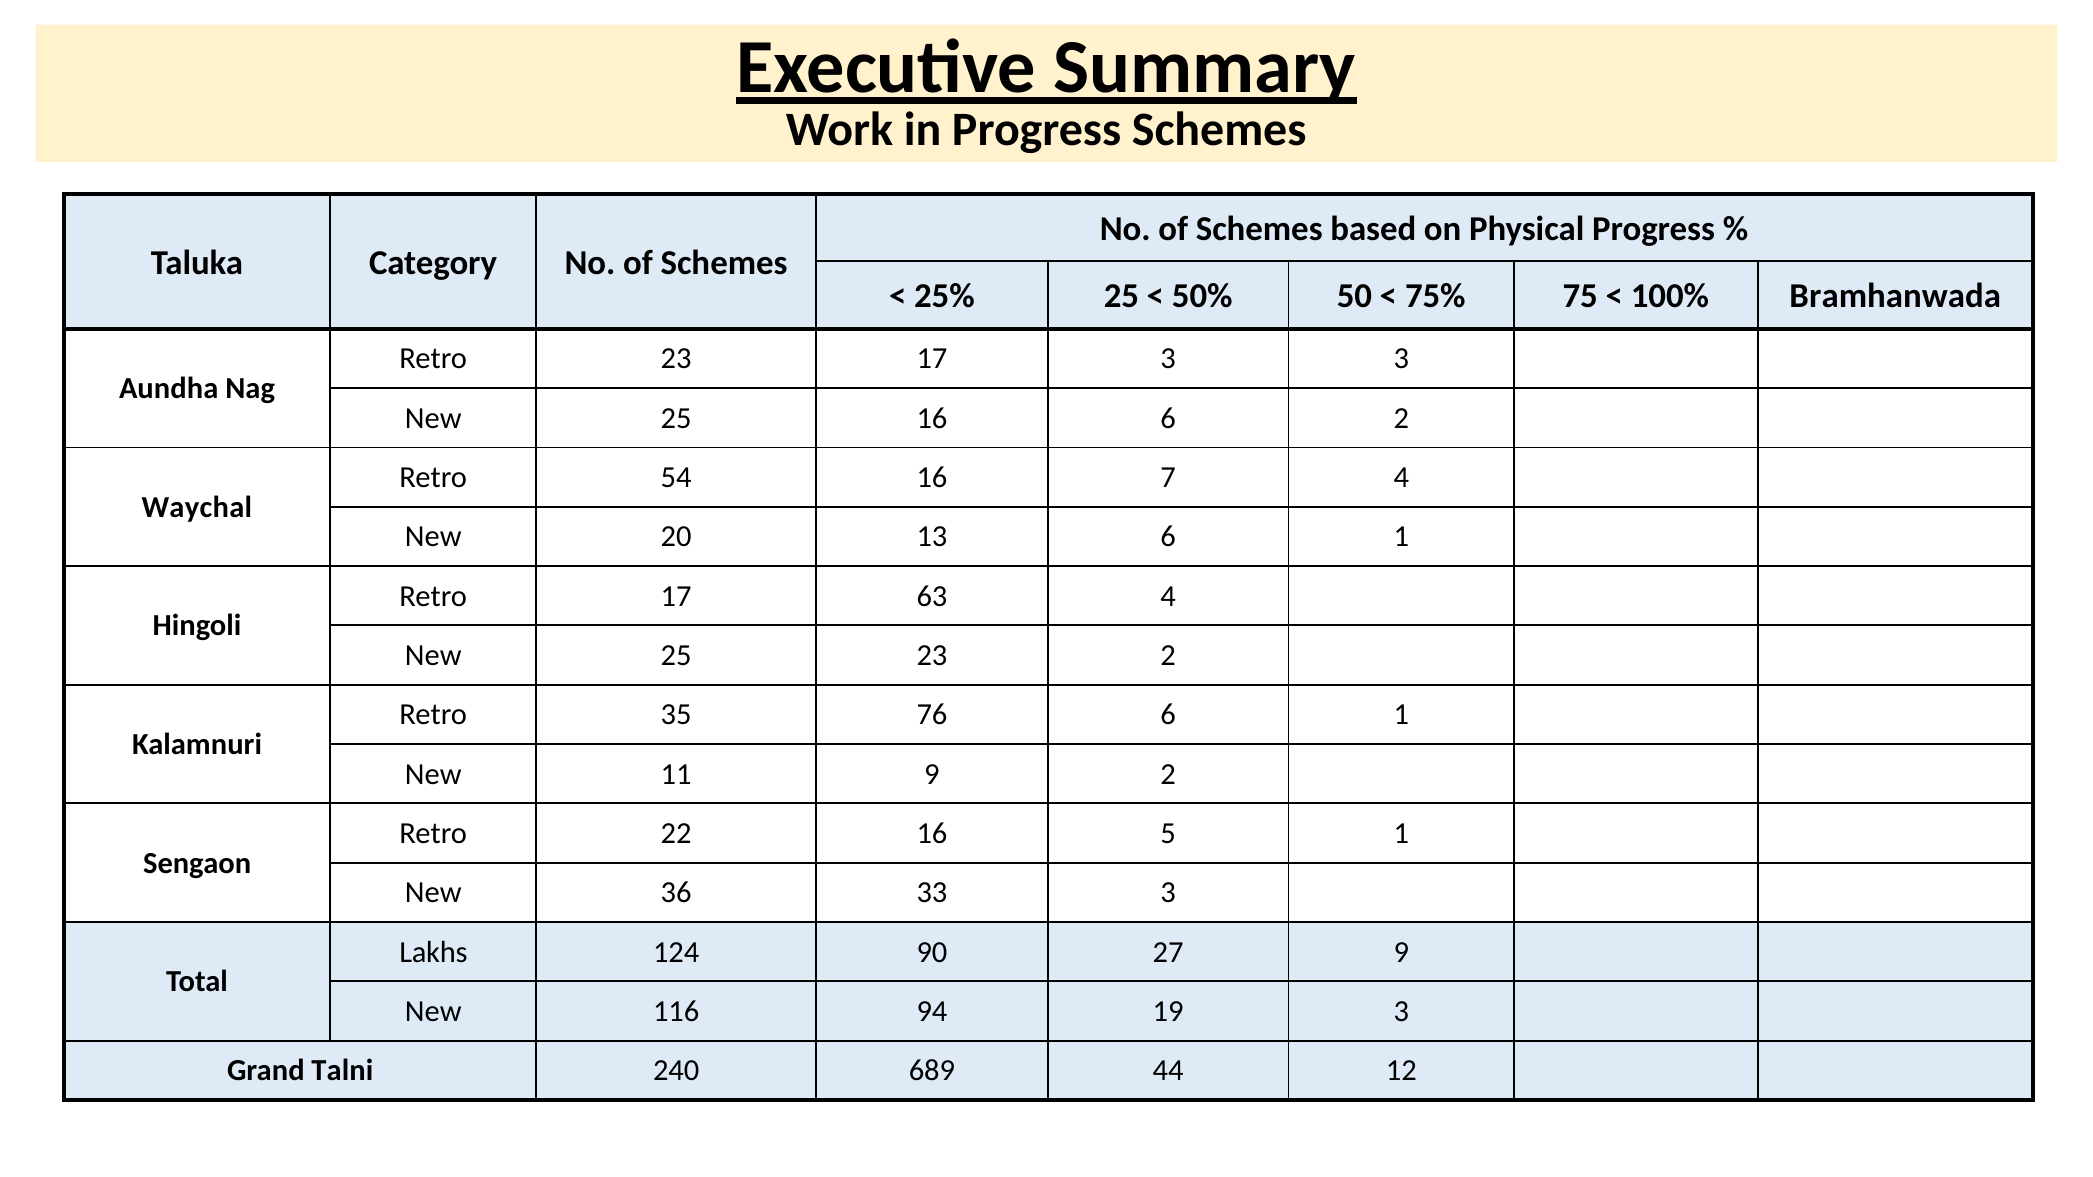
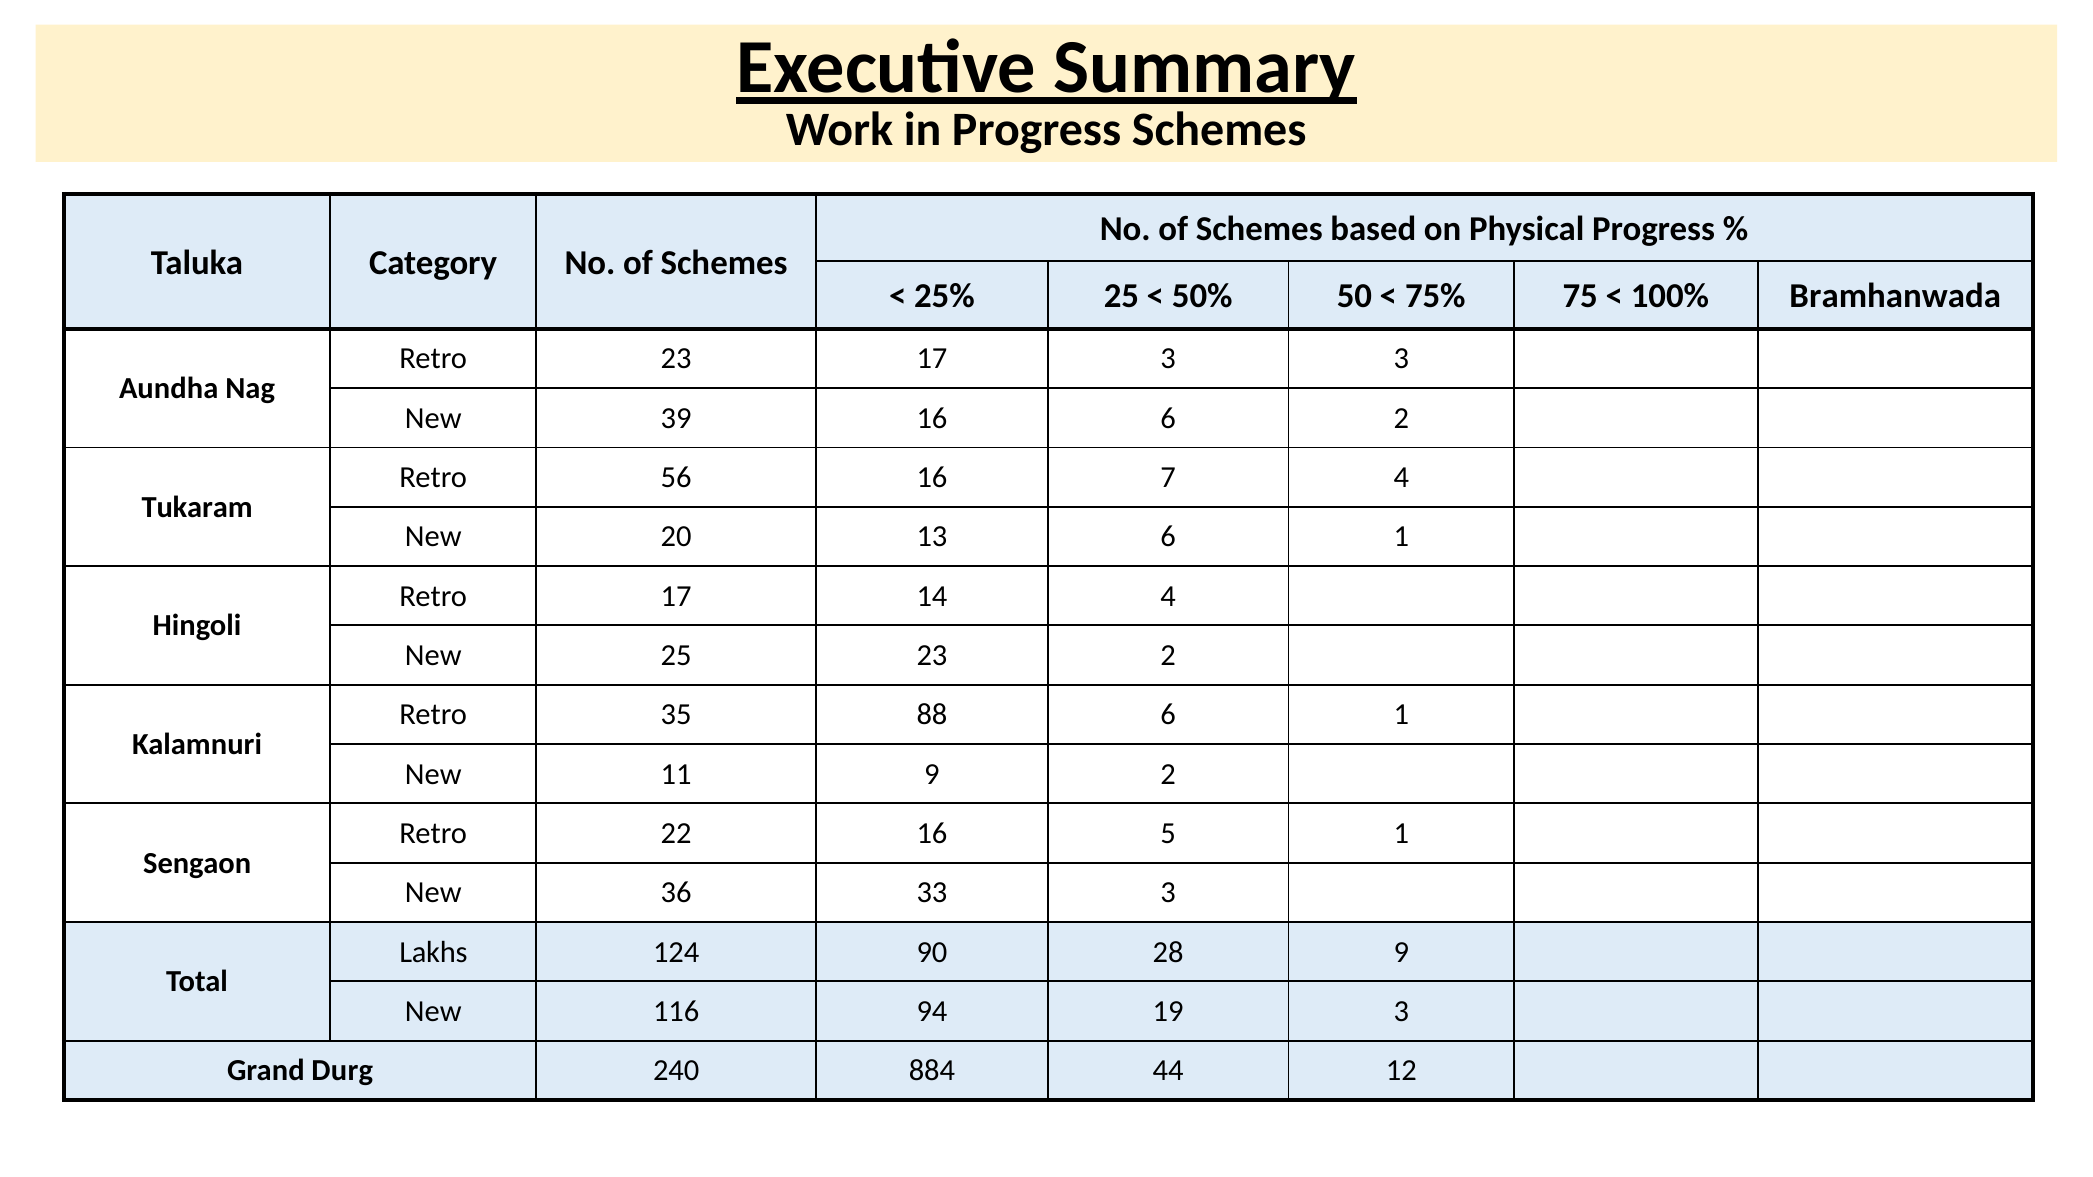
25 at (676, 418): 25 -> 39
54: 54 -> 56
Waychal: Waychal -> Tukaram
63: 63 -> 14
76: 76 -> 88
27: 27 -> 28
Talni: Talni -> Durg
689: 689 -> 884
